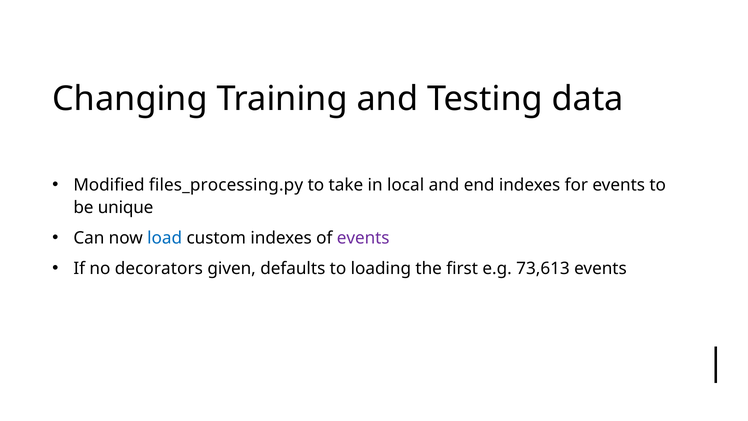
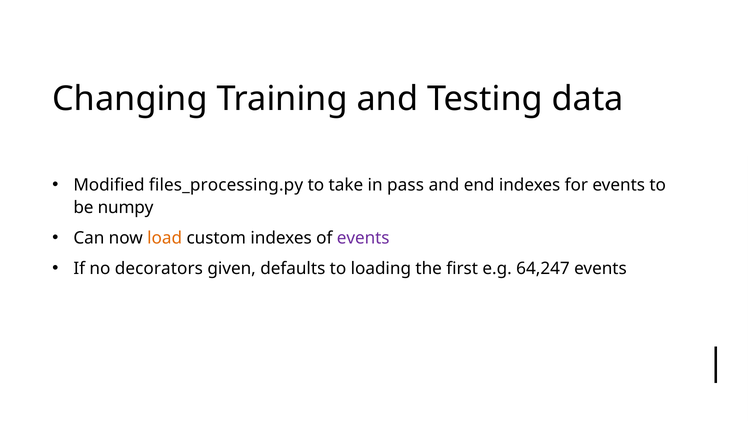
local: local -> pass
unique: unique -> numpy
load colour: blue -> orange
73,613: 73,613 -> 64,247
